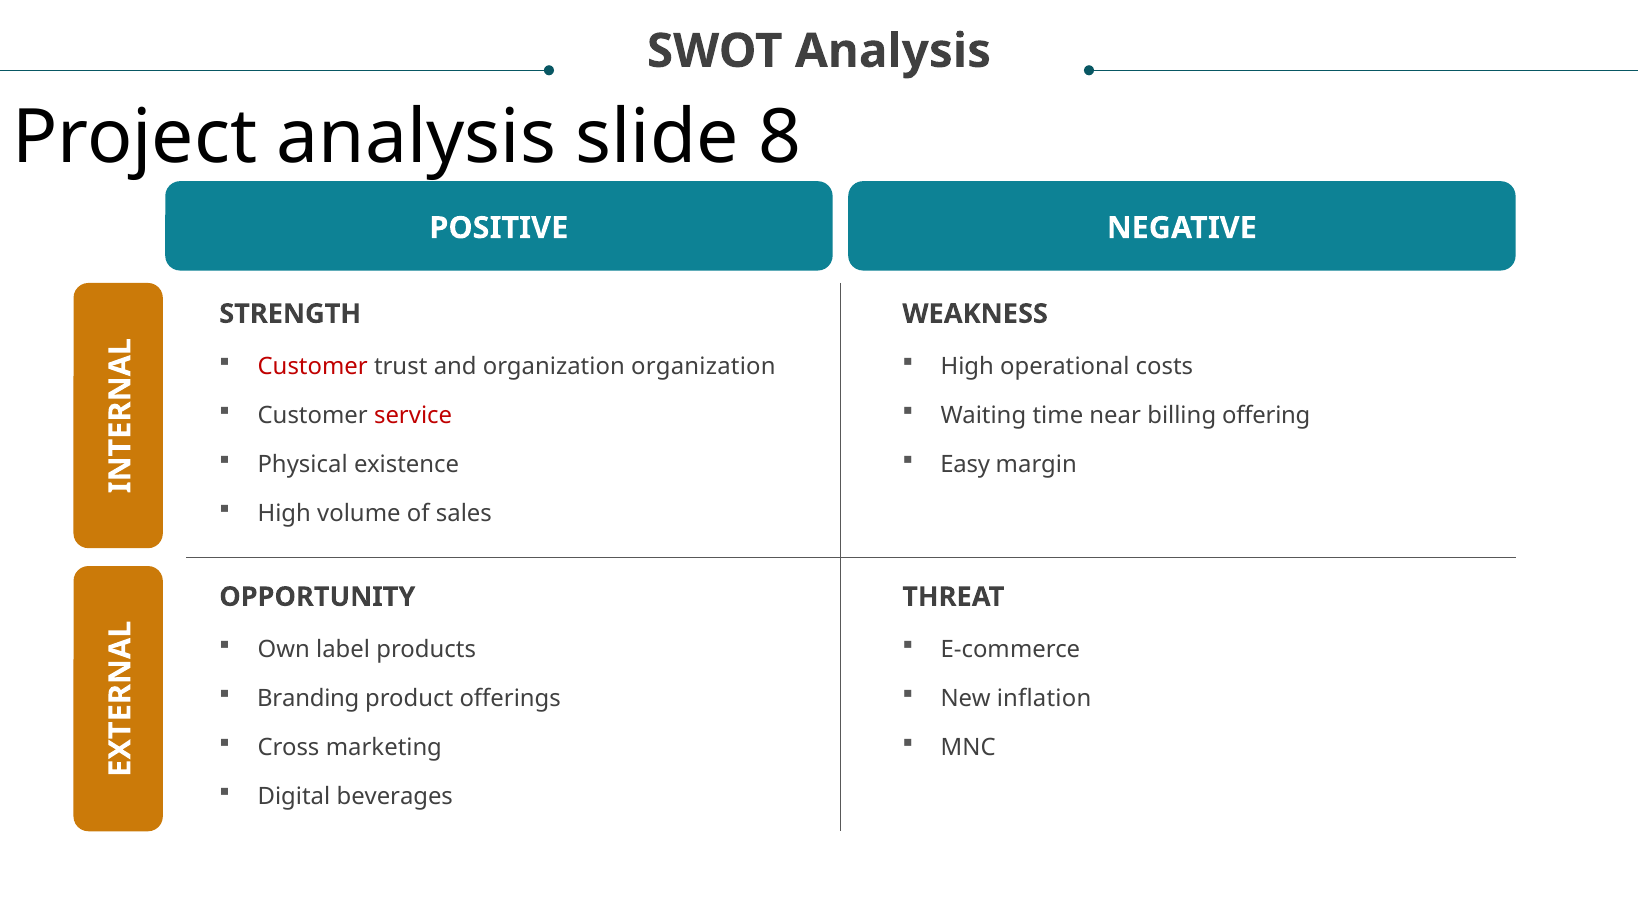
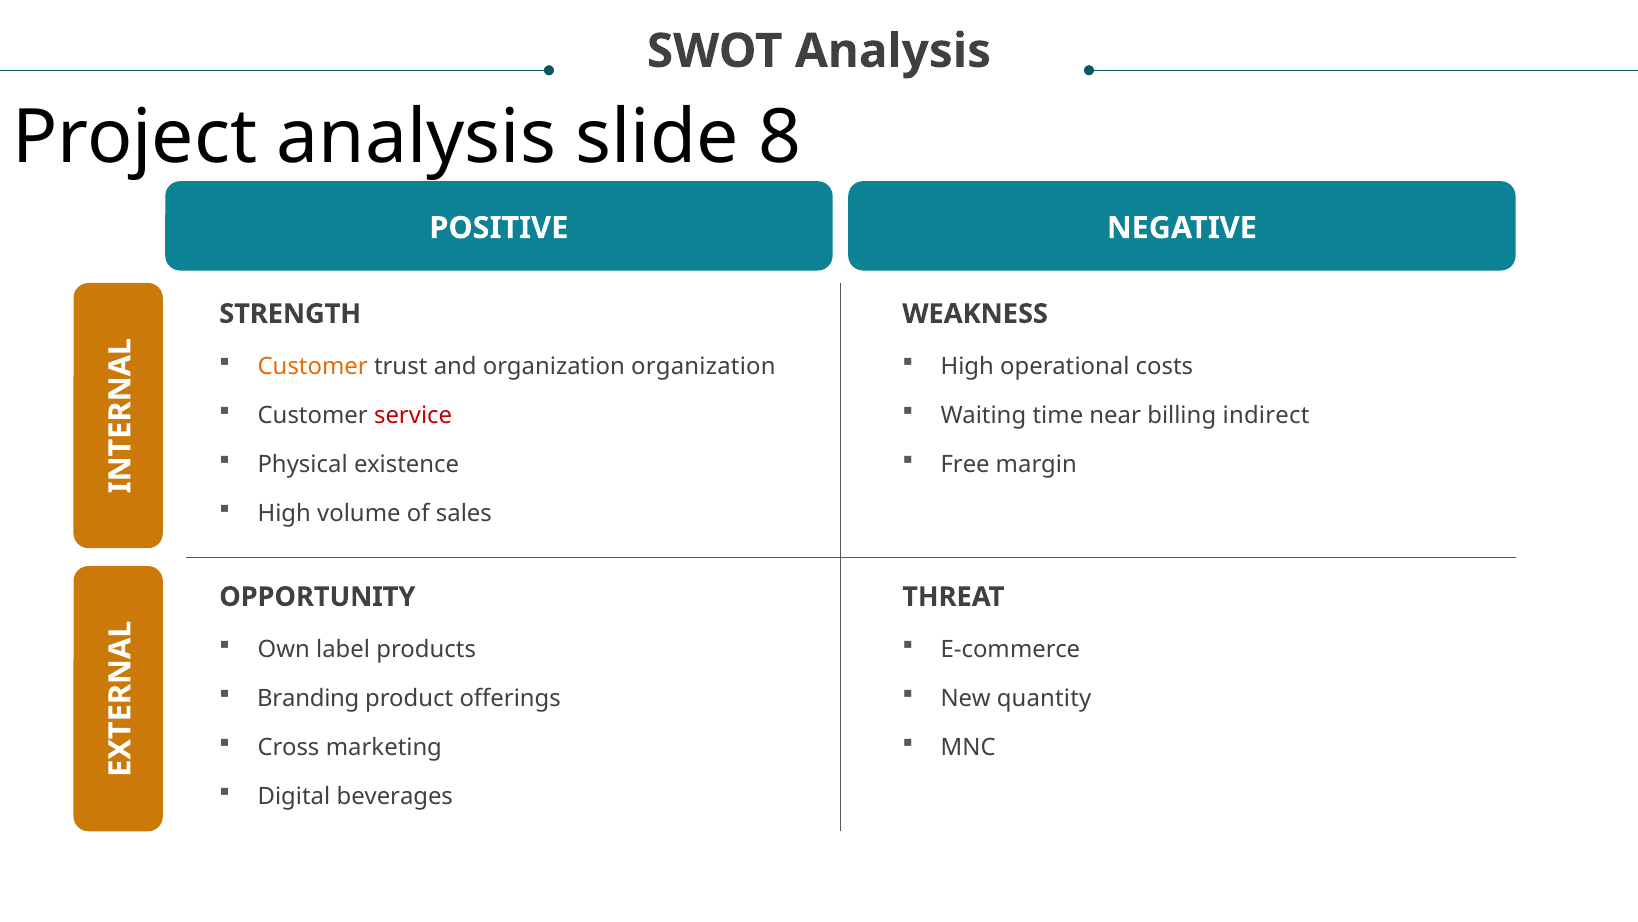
Customer at (313, 366) colour: red -> orange
offering: offering -> indirect
Easy: Easy -> Free
inflation: inflation -> quantity
